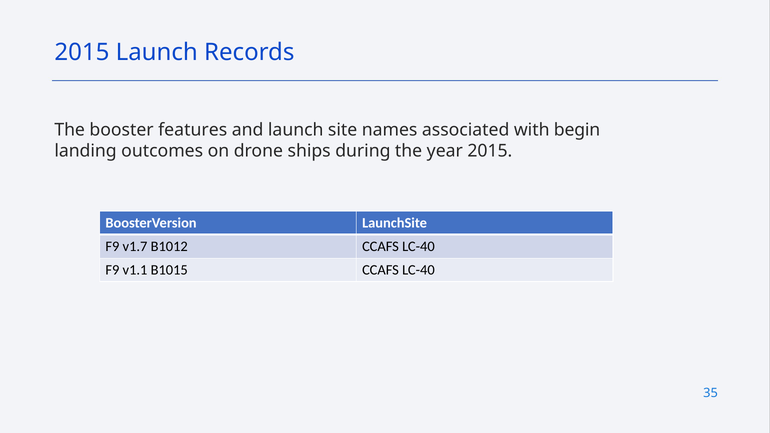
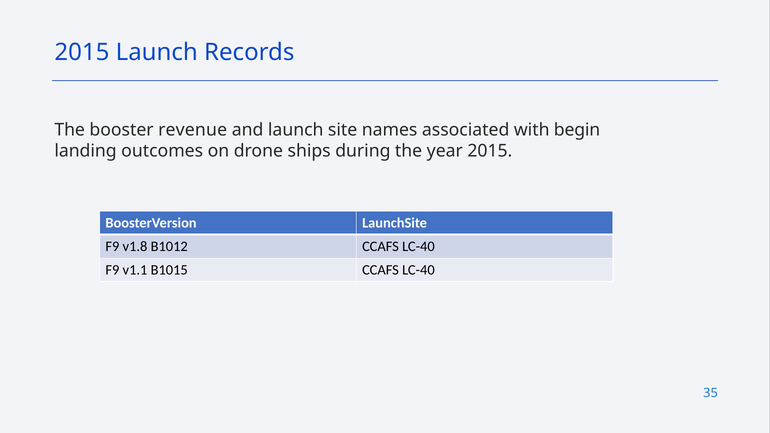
features: features -> revenue
v1.7: v1.7 -> v1.8
